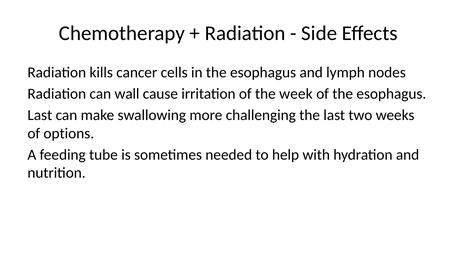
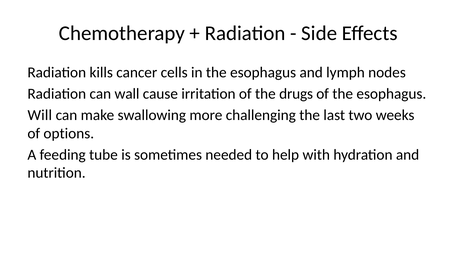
week: week -> drugs
Last at (40, 115): Last -> Will
